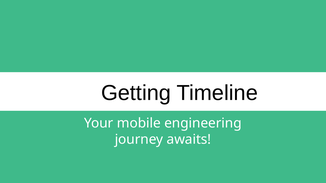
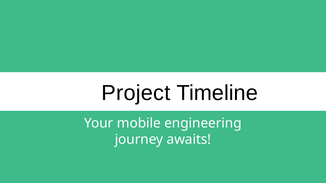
Getting: Getting -> Project
